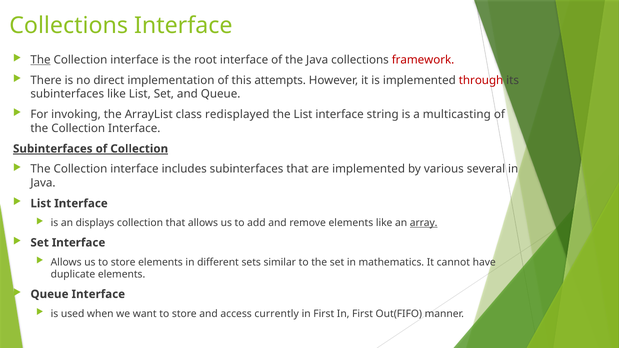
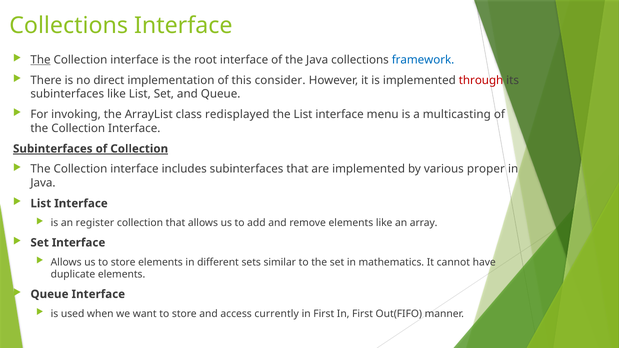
framework colour: red -> blue
attempts: attempts -> consider
string: string -> menu
several: several -> proper
displays: displays -> register
array underline: present -> none
